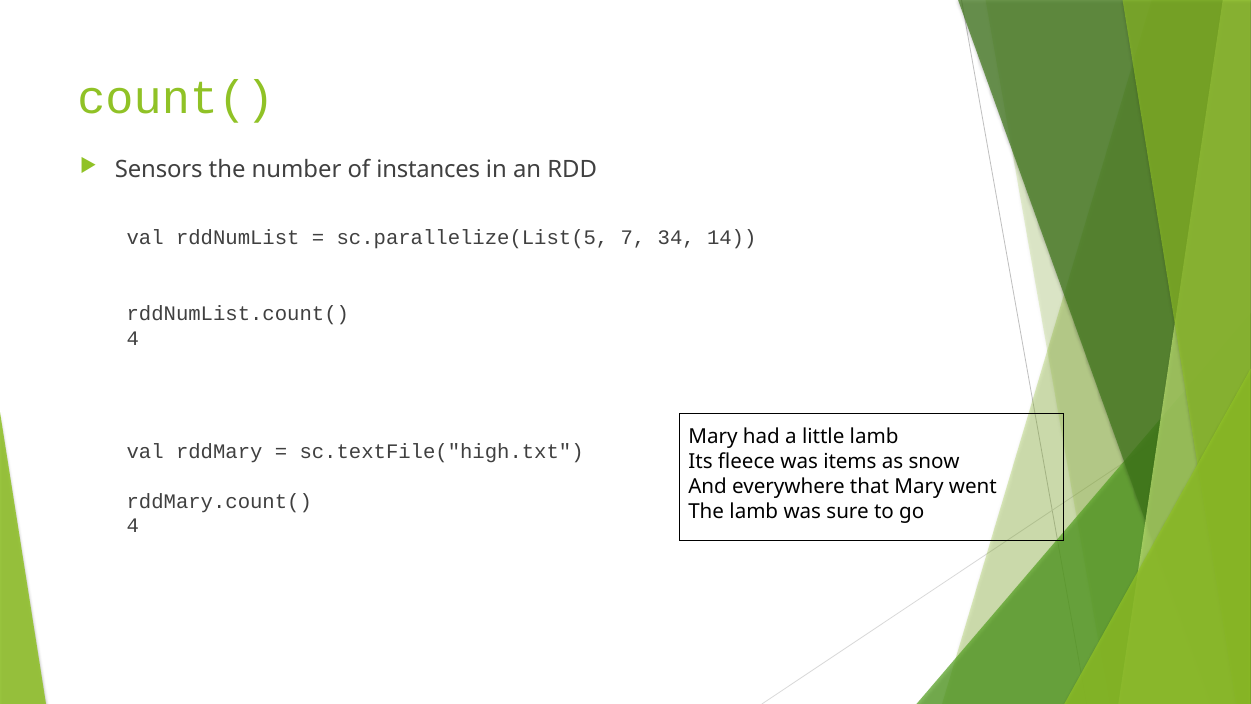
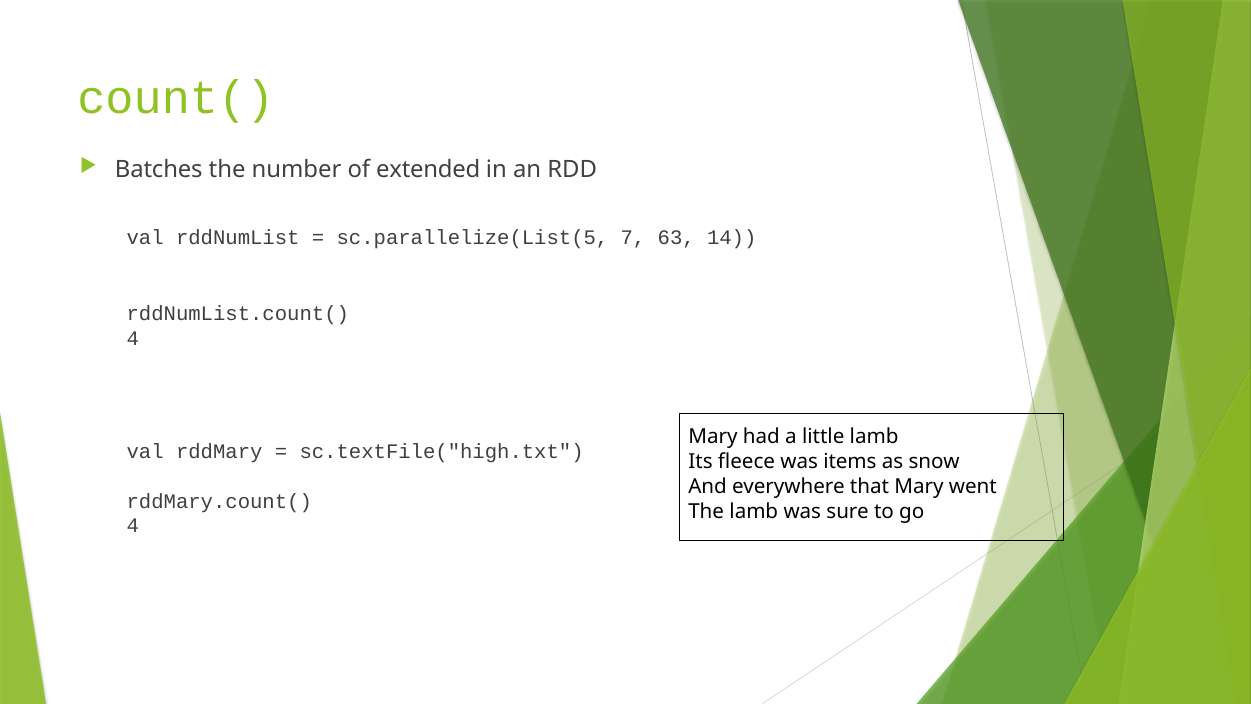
Sensors: Sensors -> Batches
instances: instances -> extended
34: 34 -> 63
